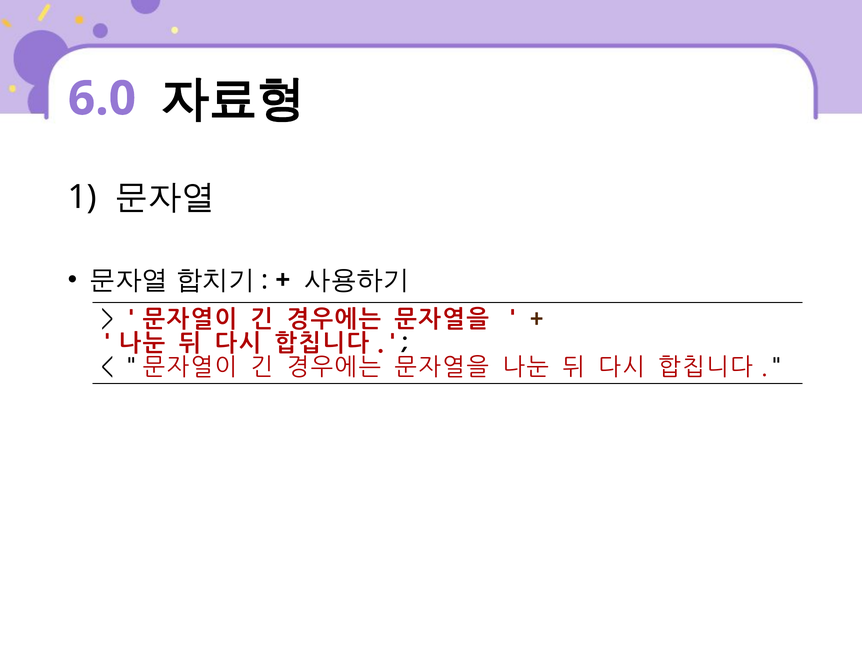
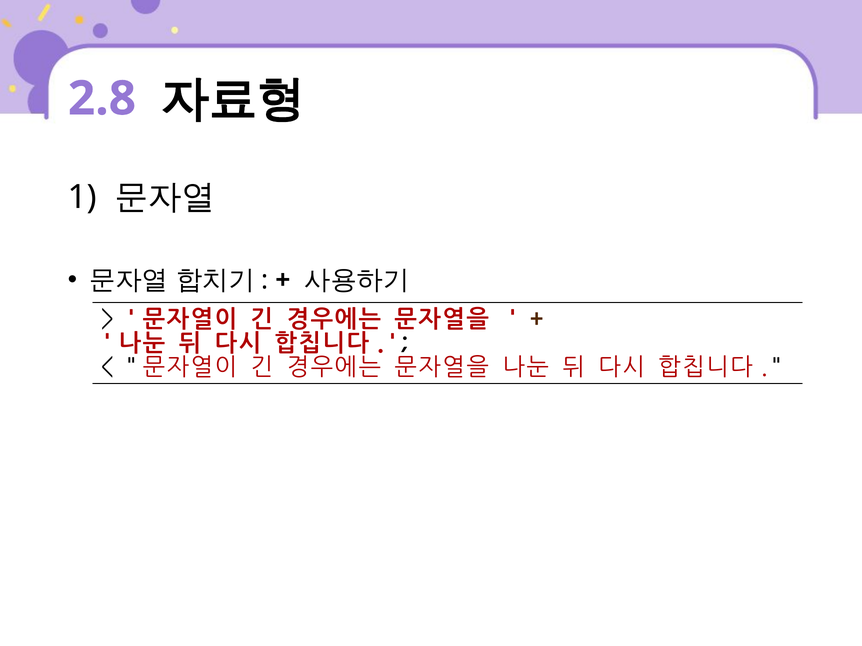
6.0: 6.0 -> 2.8
